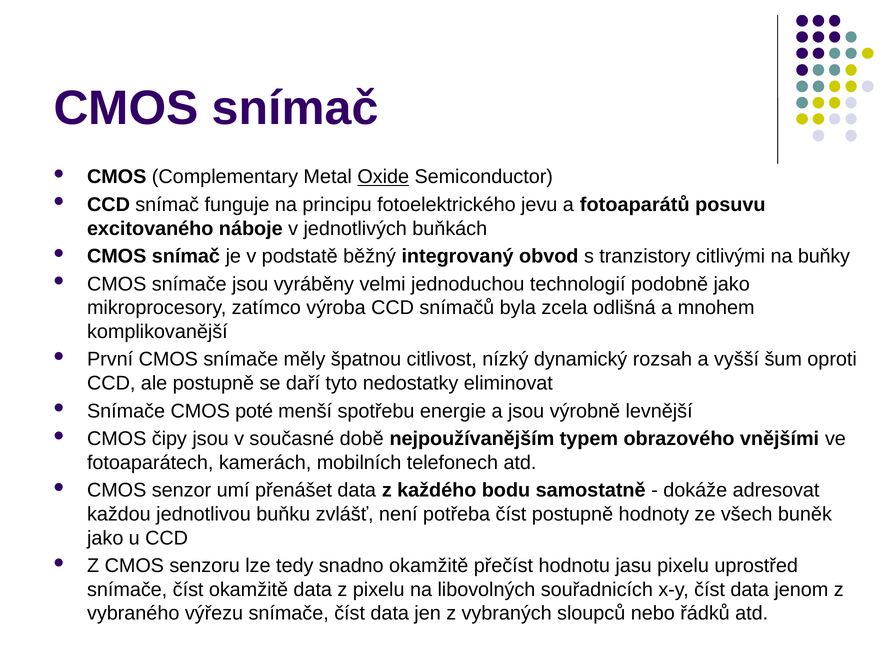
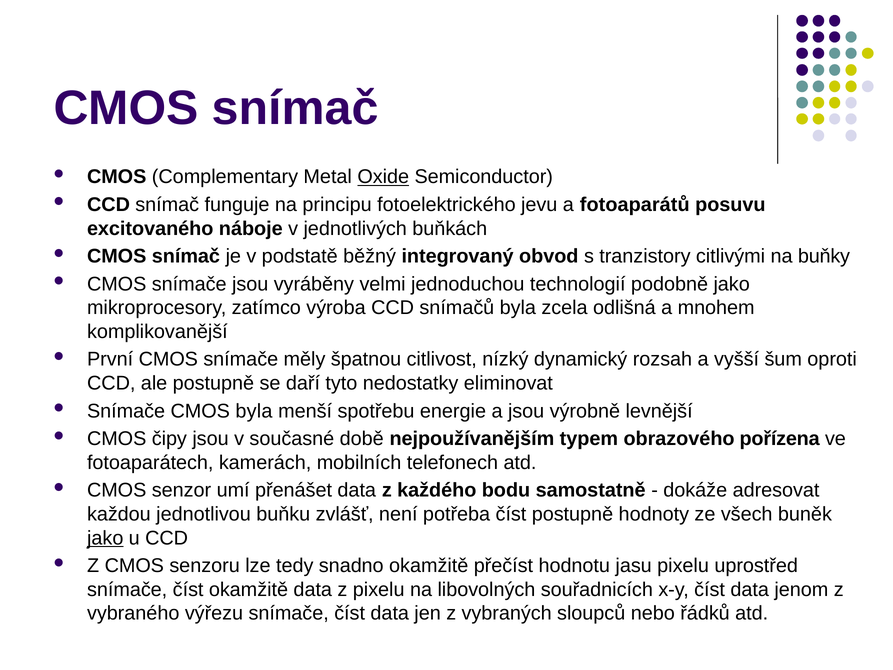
CMOS poté: poté -> byla
vnějšími: vnějšími -> pořízena
jako at (105, 538) underline: none -> present
